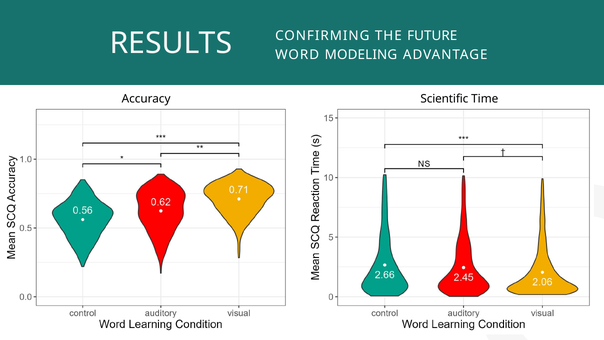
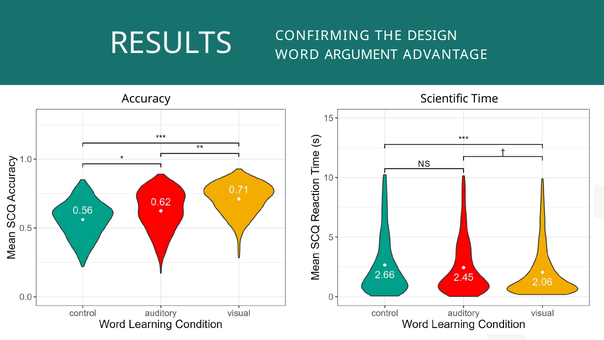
FUTURE: FUTURE -> DESIGN
MODELING: MODELING -> ARGUMENT
